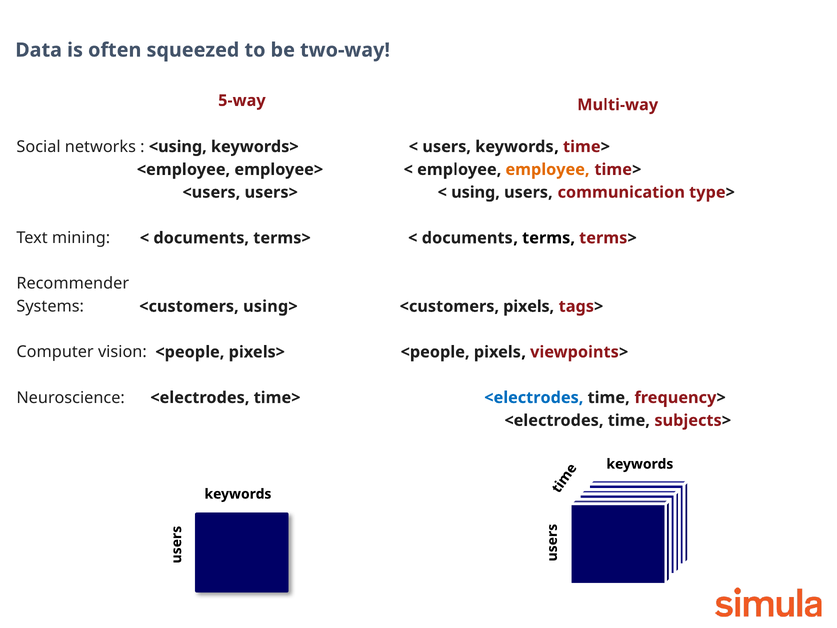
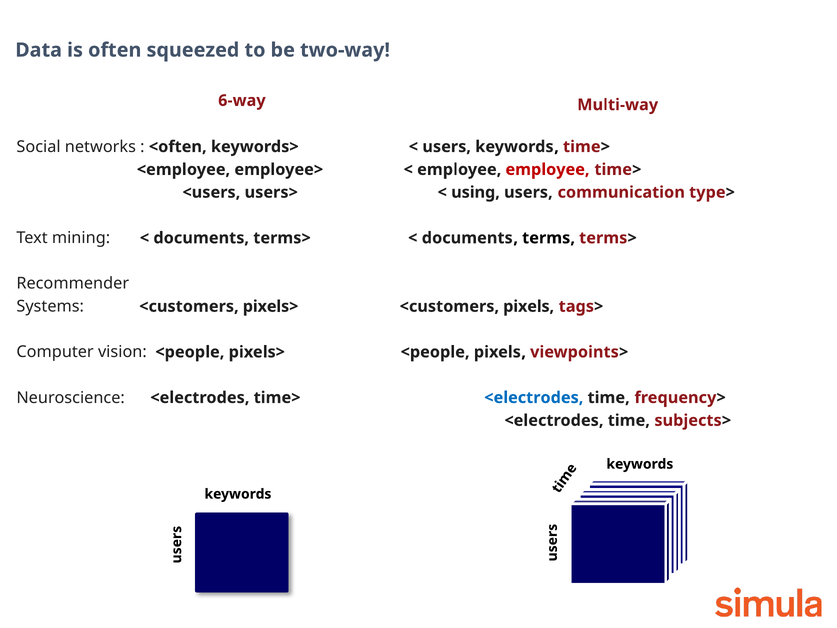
5-way: 5-way -> 6-way
<using: <using -> <often
employee at (547, 169) colour: orange -> red
<customers using>: using> -> pixels>
